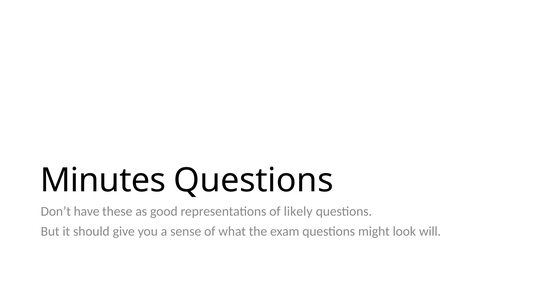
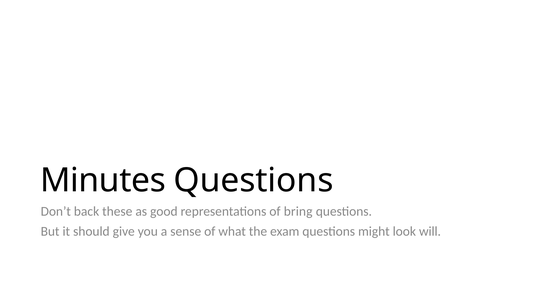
have: have -> back
likely: likely -> bring
